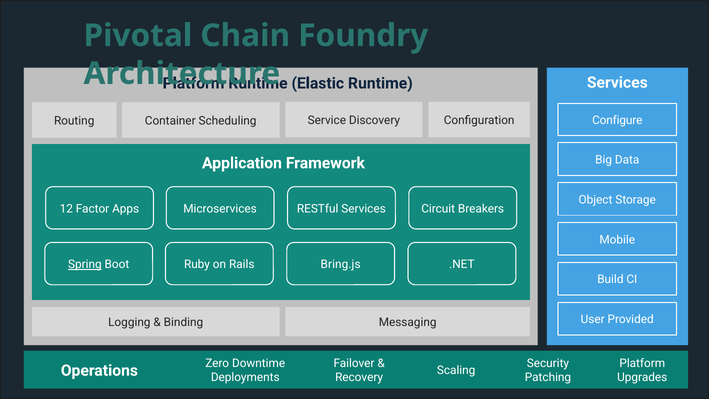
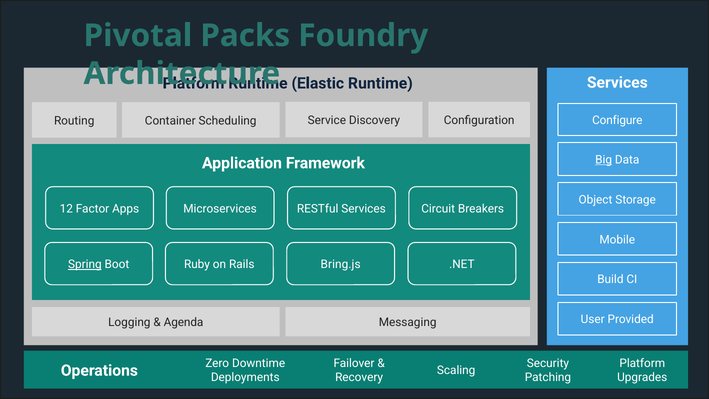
Chain: Chain -> Packs
Big underline: none -> present
Binding: Binding -> Agenda
